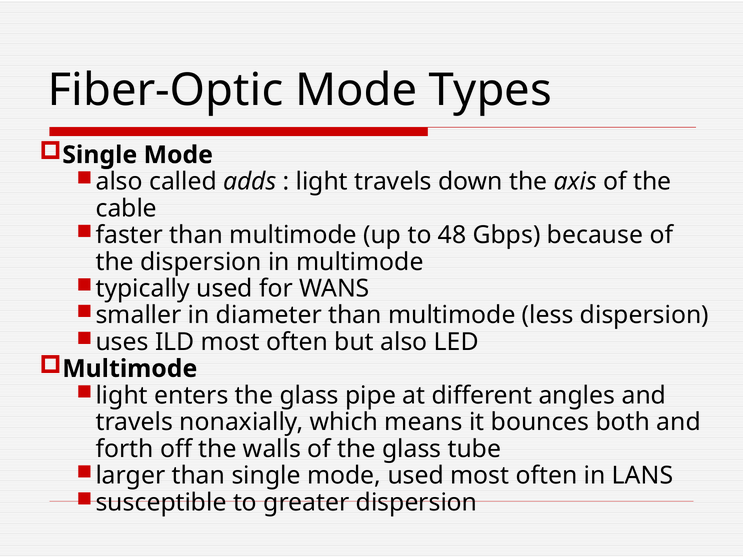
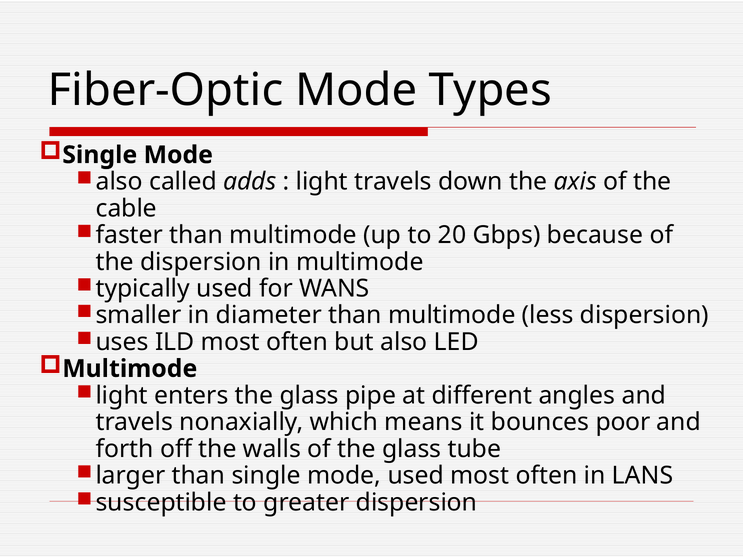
48: 48 -> 20
both: both -> poor
